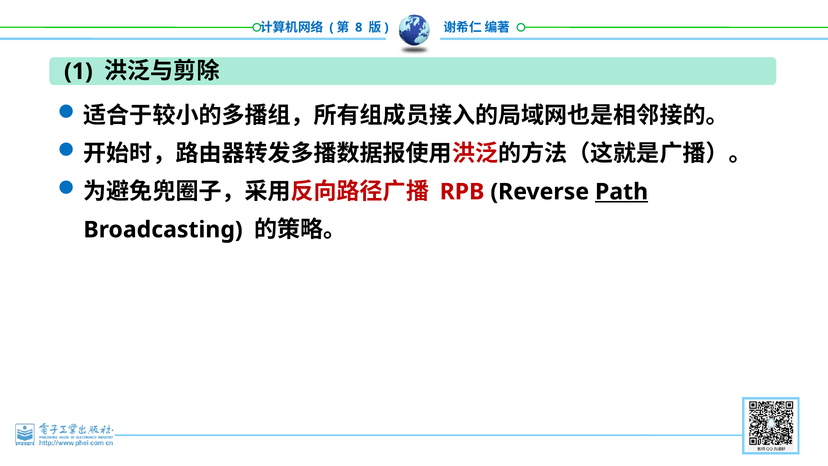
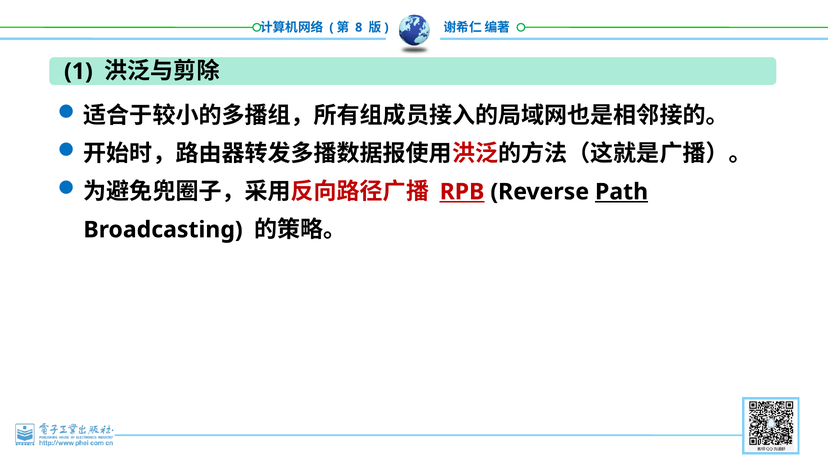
RPB underline: none -> present
